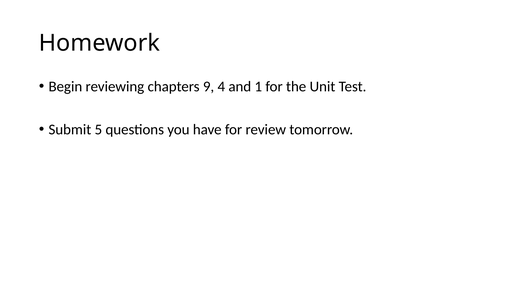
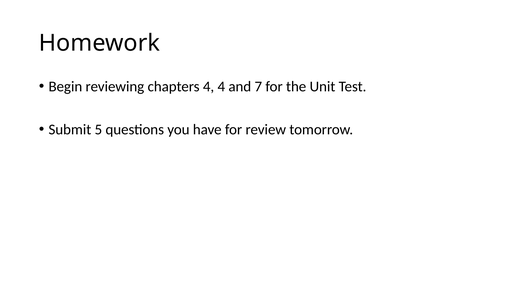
chapters 9: 9 -> 4
1: 1 -> 7
